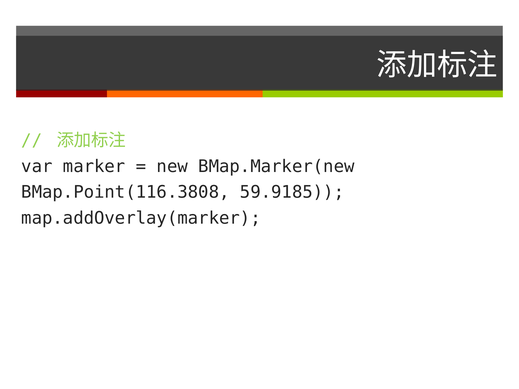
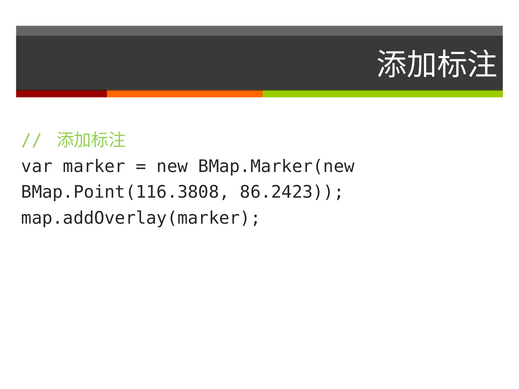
59.9185: 59.9185 -> 86.2423
